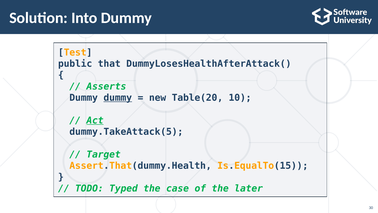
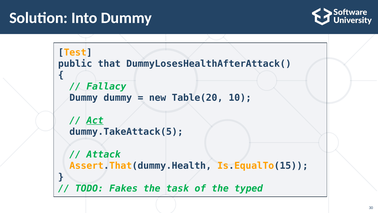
Asserts: Asserts -> Fallacy
dummy at (118, 98) underline: present -> none
Target: Target -> Attack
Typed: Typed -> Fakes
case: case -> task
later: later -> typed
